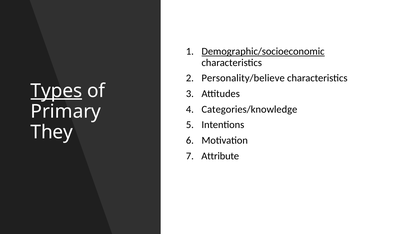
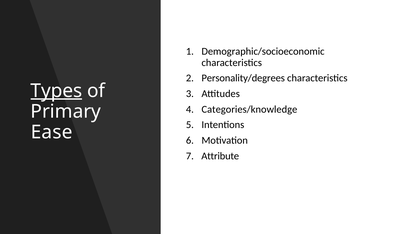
Demographic/socioeconomic underline: present -> none
Personality/believe: Personality/believe -> Personality/degrees
They: They -> Ease
